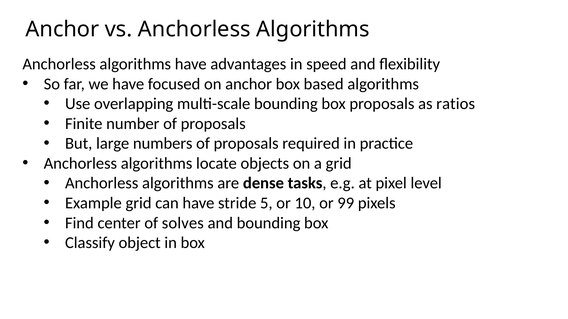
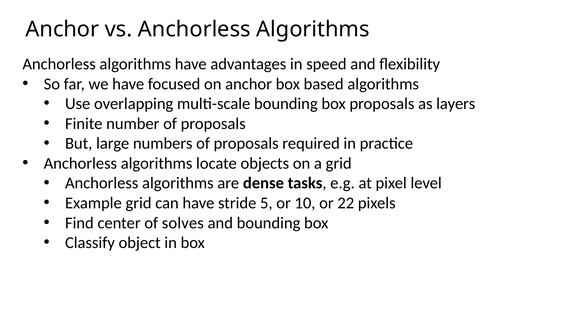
ratios: ratios -> layers
99: 99 -> 22
